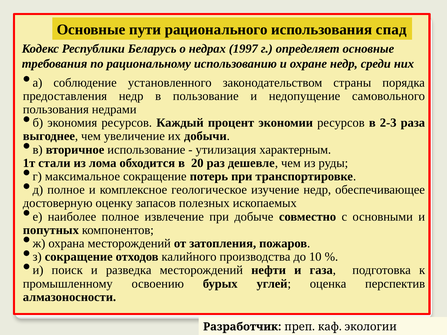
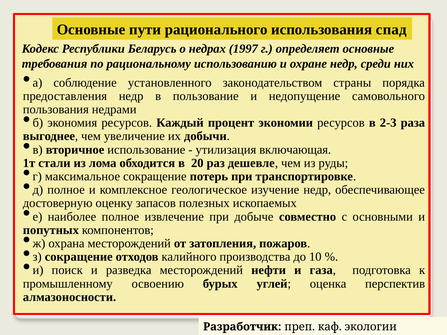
характерным: характерным -> включающая
